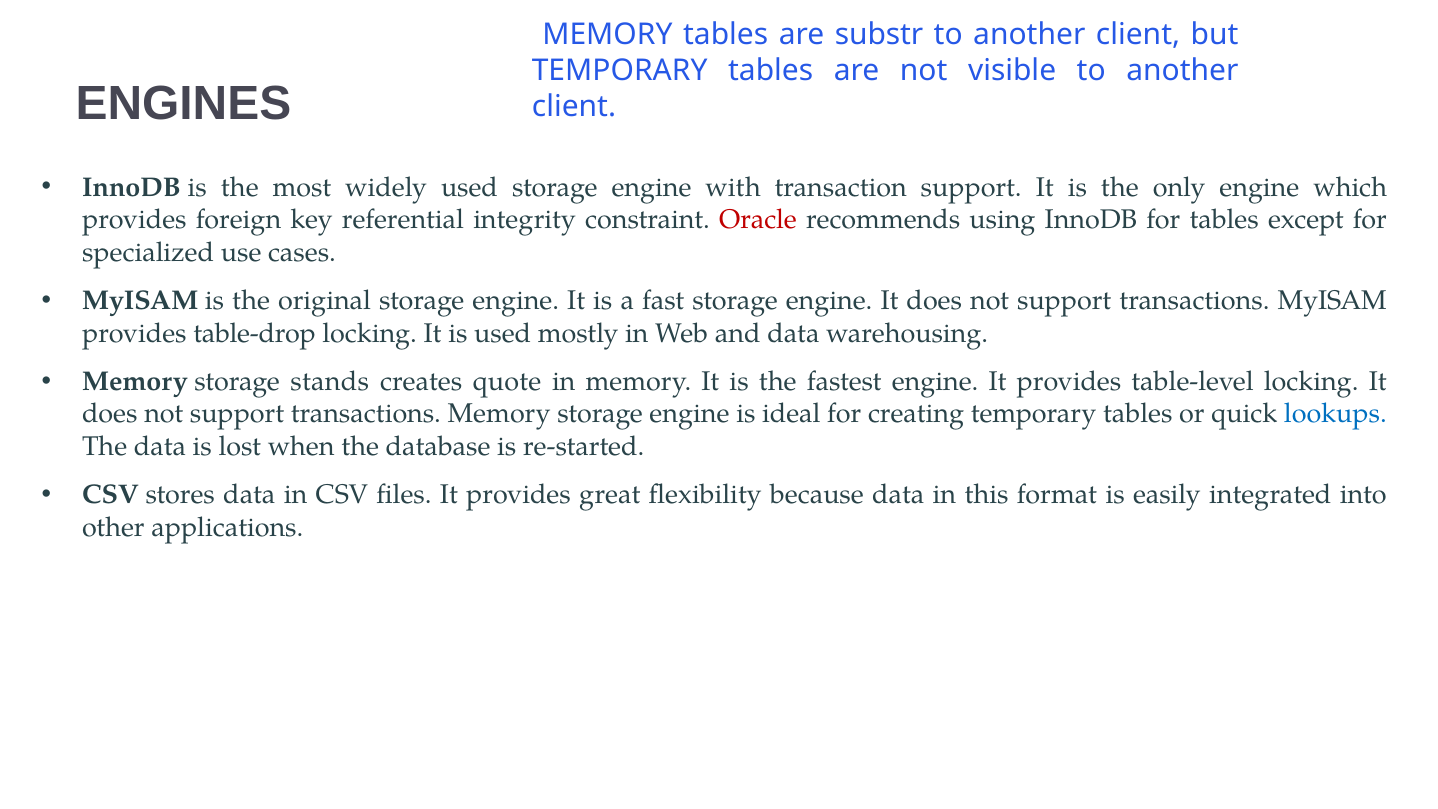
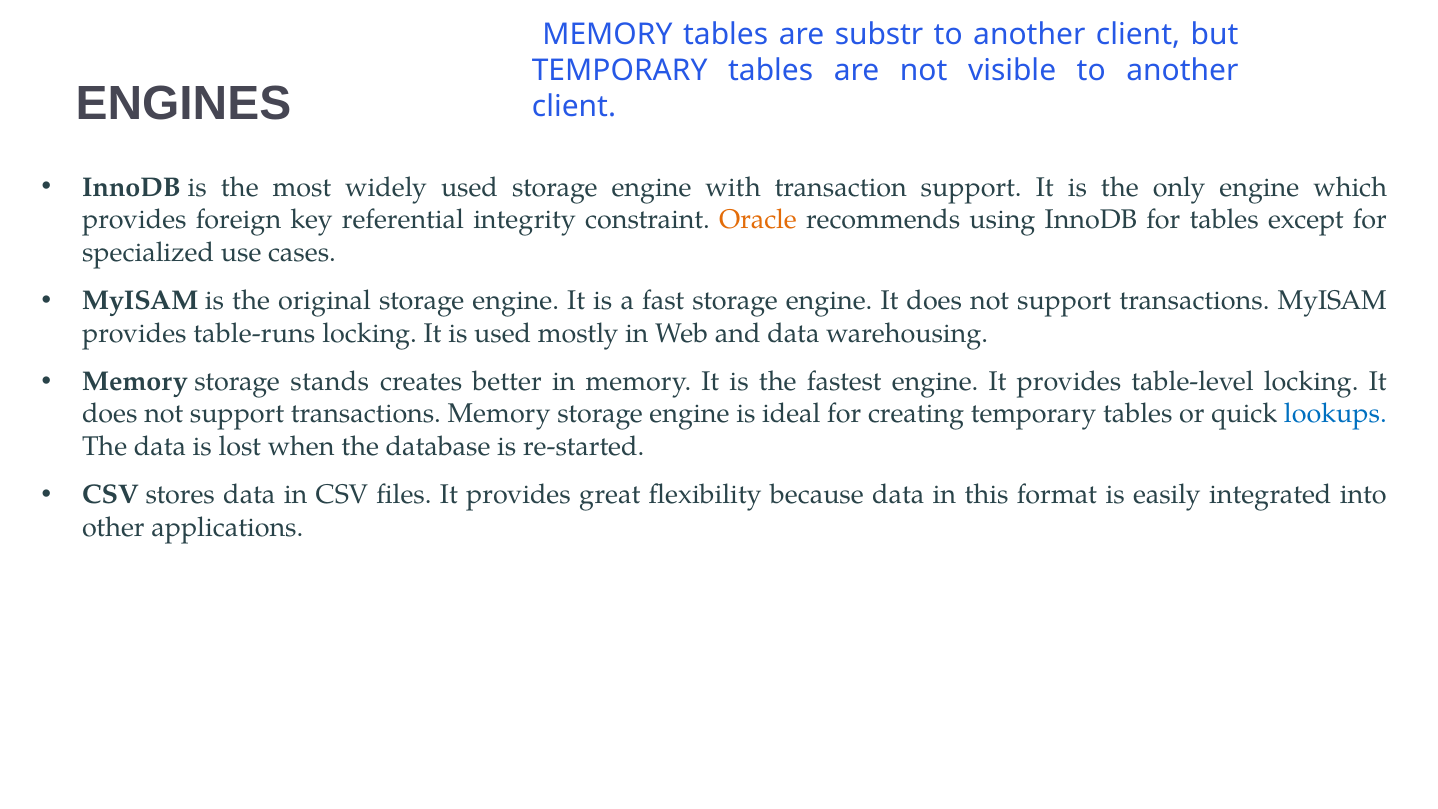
Oracle colour: red -> orange
table-drop: table-drop -> table-runs
quote: quote -> better
